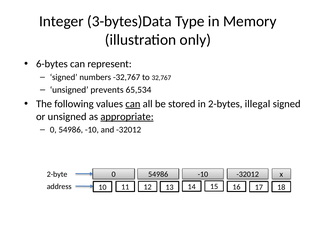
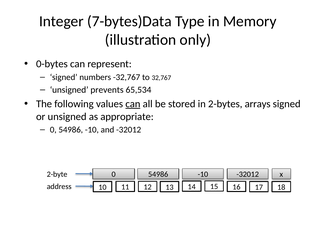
3-bytes)Data: 3-bytes)Data -> 7-bytes)Data
6-bytes: 6-bytes -> 0-bytes
illegal: illegal -> arrays
appropriate underline: present -> none
